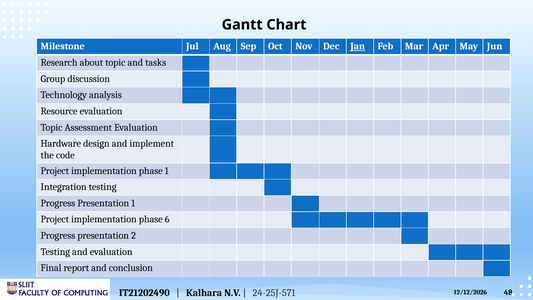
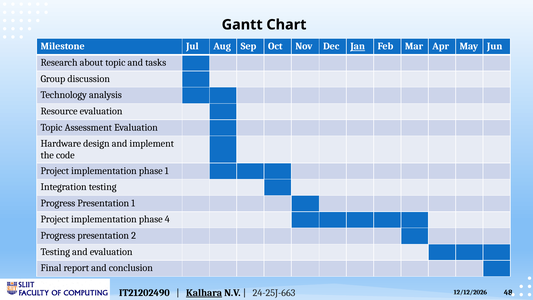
6: 6 -> 4
Kalhara underline: none -> present
24-25J-571: 24-25J-571 -> 24-25J-663
